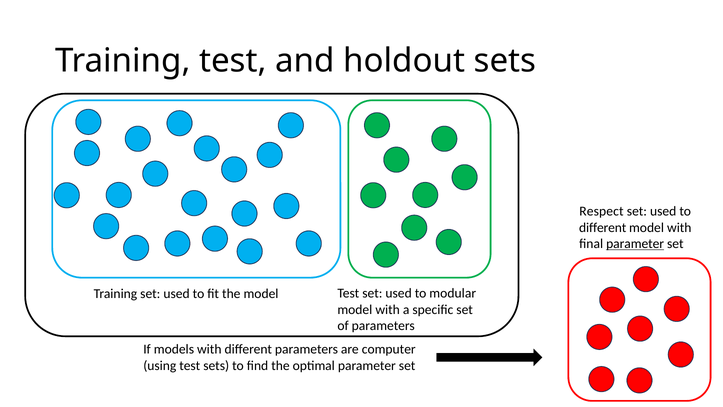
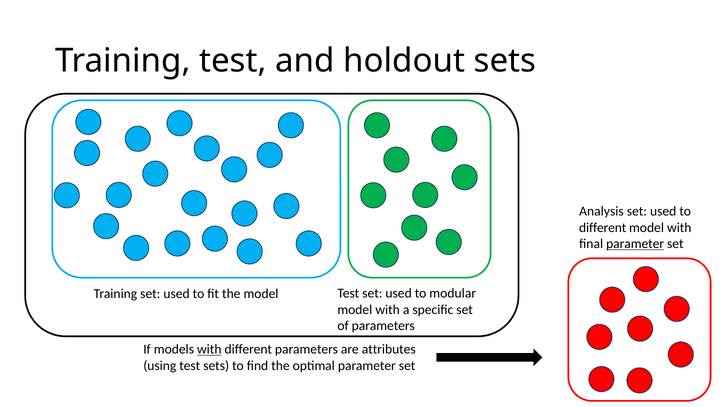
Respect: Respect -> Analysis
with at (209, 349) underline: none -> present
computer: computer -> attributes
